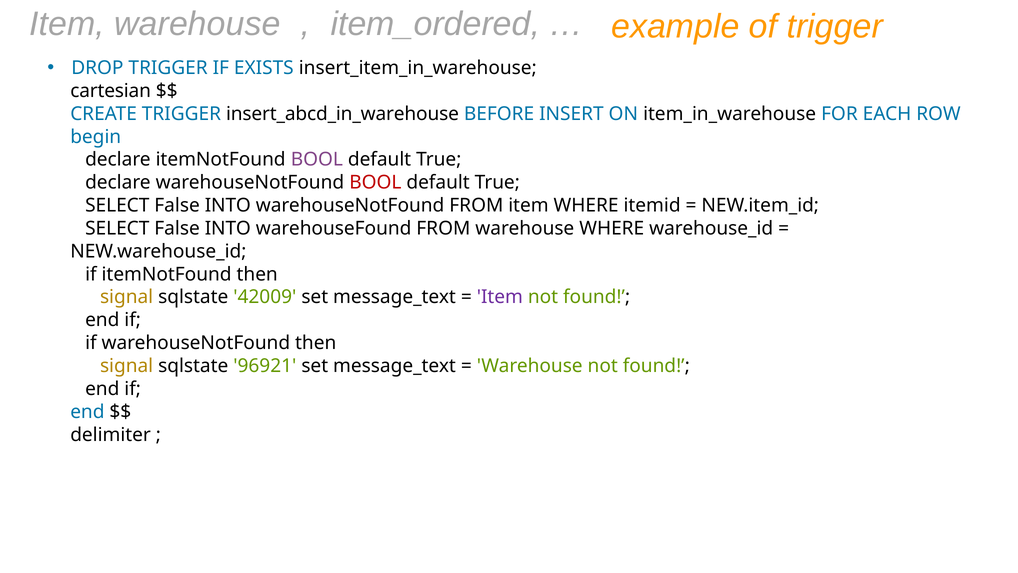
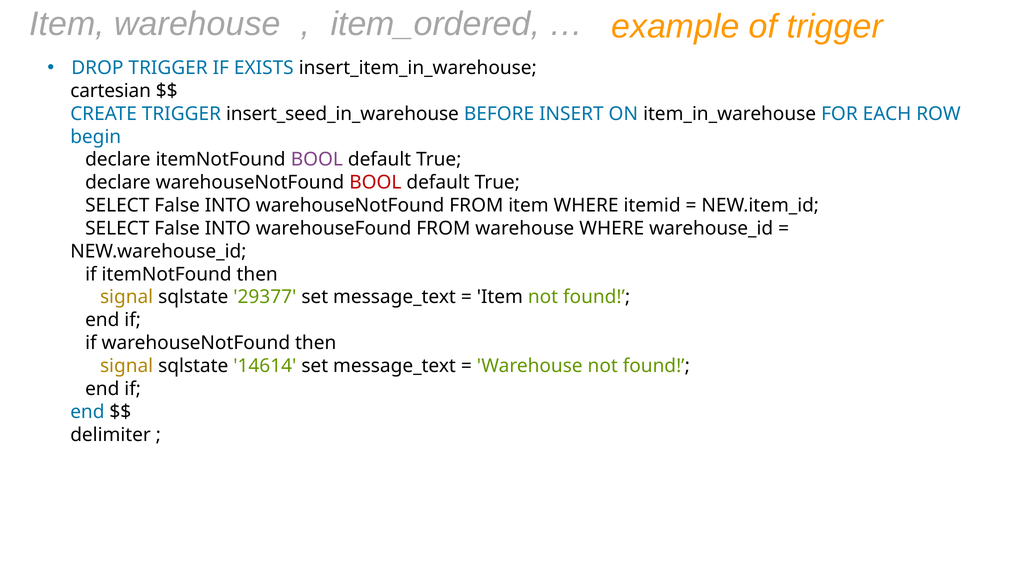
insert_abcd_in_warehouse: insert_abcd_in_warehouse -> insert_seed_in_warehouse
42009: 42009 -> 29377
Item at (500, 297) colour: purple -> black
96921: 96921 -> 14614
